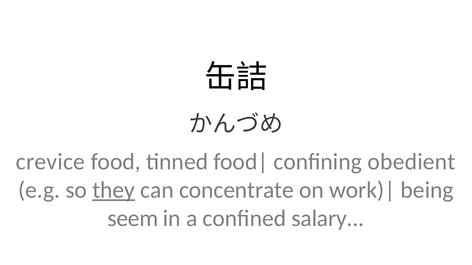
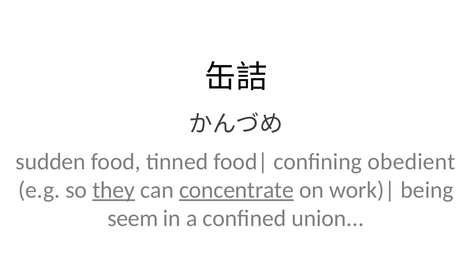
crevice: crevice -> sudden
concentrate underline: none -> present
salary: salary -> union
